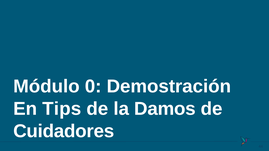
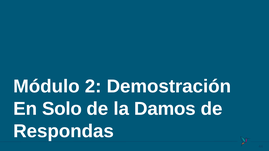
0: 0 -> 2
Tips: Tips -> Solo
Cuidadores: Cuidadores -> Respondas
